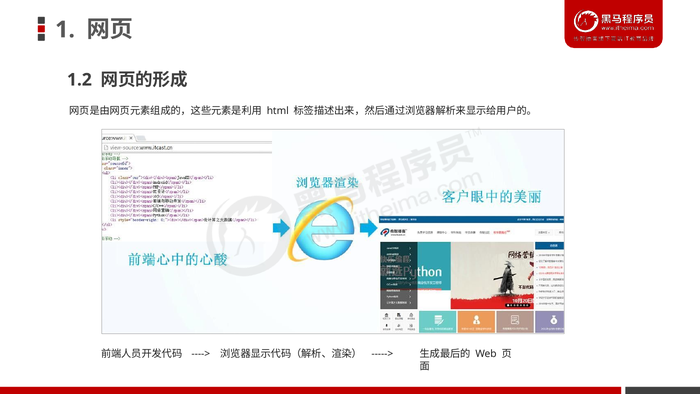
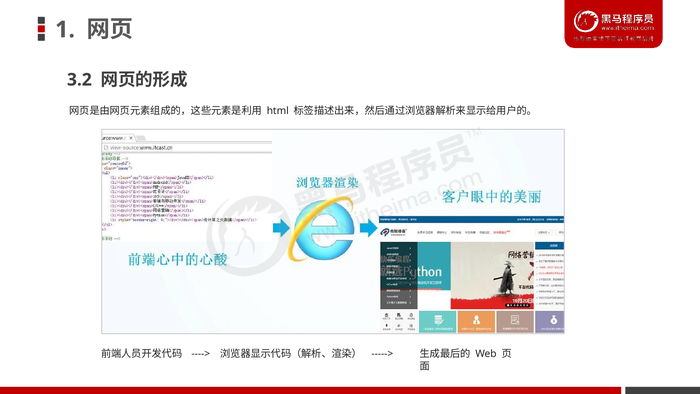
1.2: 1.2 -> 3.2
